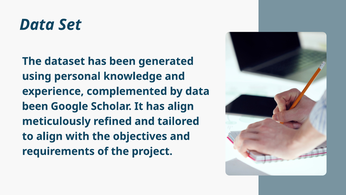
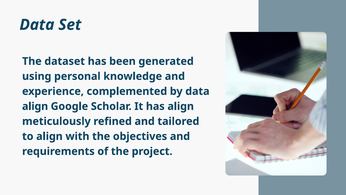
been at (35, 106): been -> align
